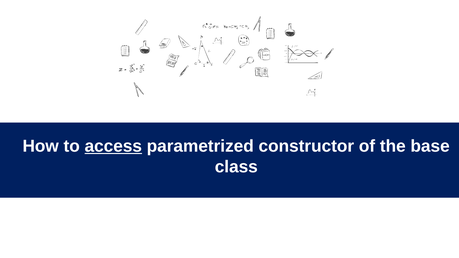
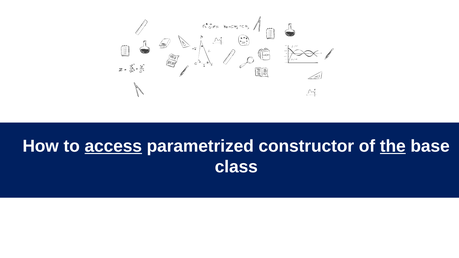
the underline: none -> present
